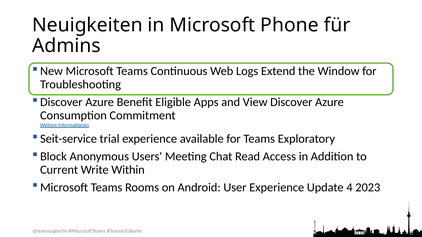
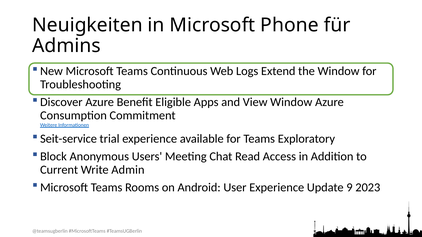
View Discover: Discover -> Window
Within: Within -> Admin
4: 4 -> 9
